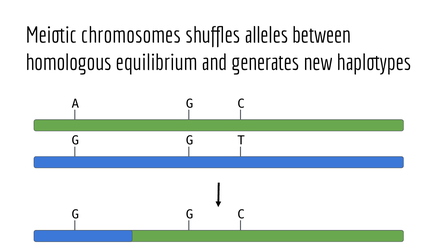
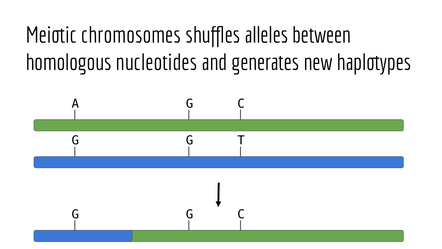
equilibrium: equilibrium -> nucleotides
